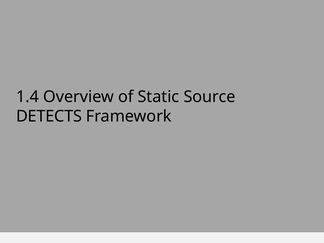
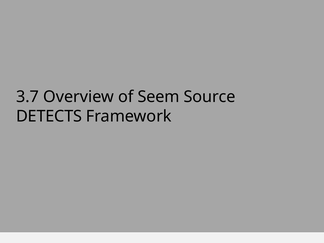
1.4: 1.4 -> 3.7
Static: Static -> Seem
